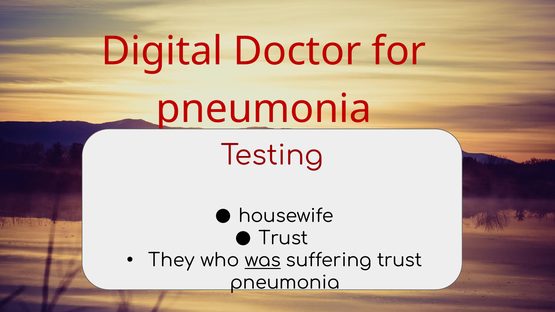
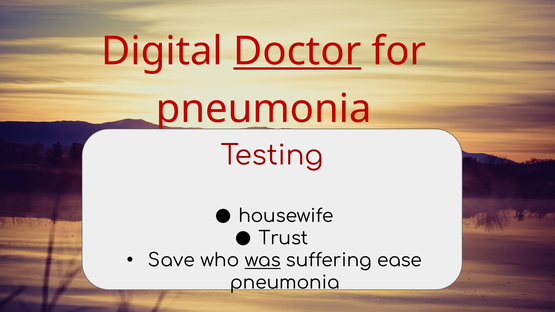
Doctor underline: none -> present
They: They -> Save
suffering trust: trust -> ease
